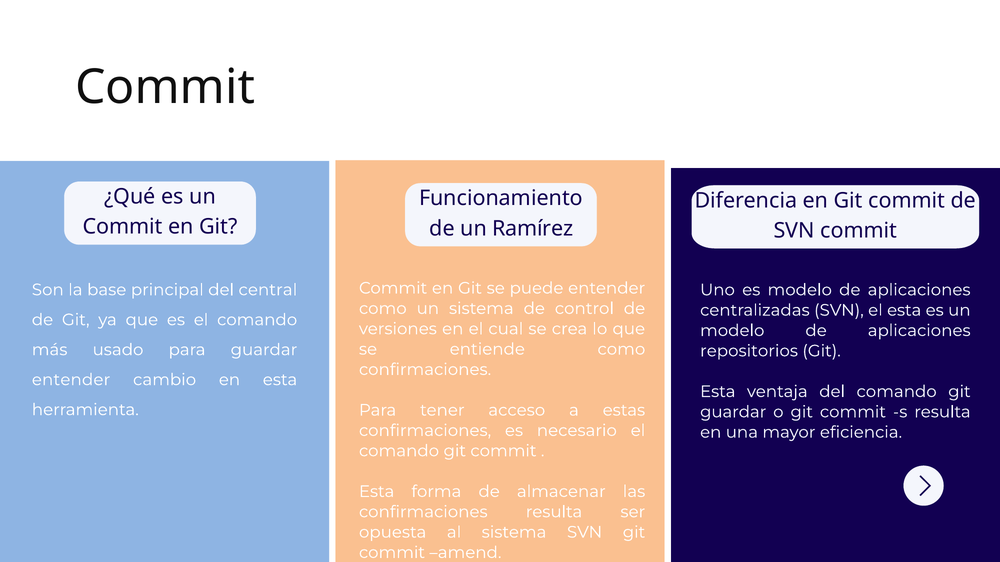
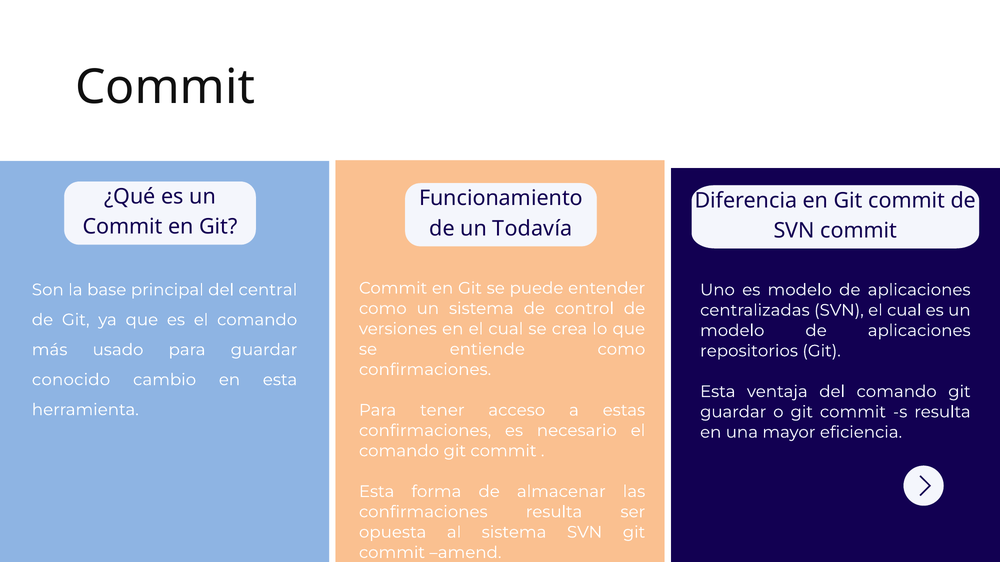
Ramírez: Ramírez -> Todavía
SVN el esta: esta -> cual
entender at (71, 380): entender -> conocido
